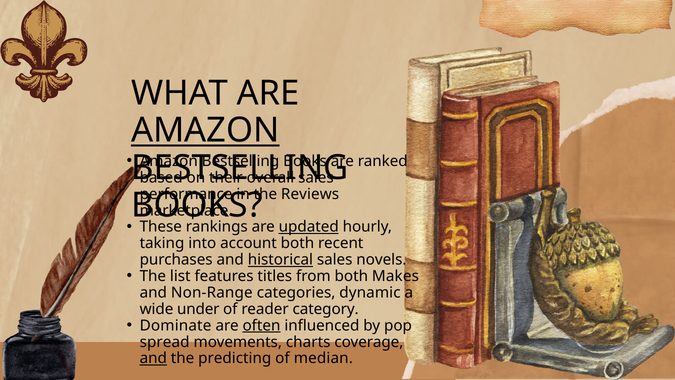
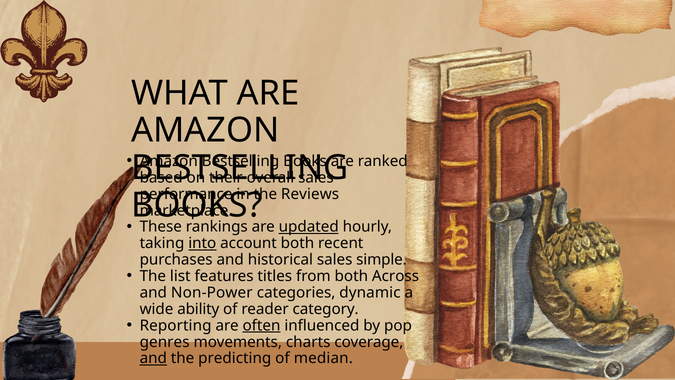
AMAZON at (205, 130) underline: present -> none
into underline: none -> present
historical underline: present -> none
novels: novels -> simple
Makes: Makes -> Across
Non-Range: Non-Range -> Non-Power
under: under -> ability
Dominate: Dominate -> Reporting
spread: spread -> genres
